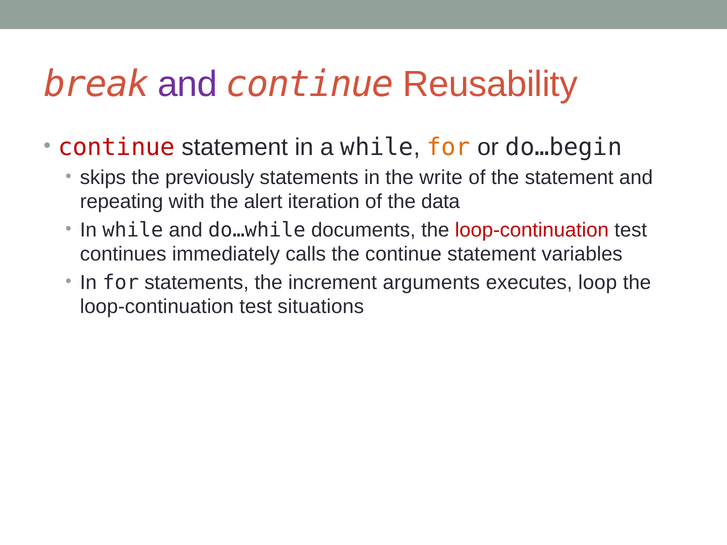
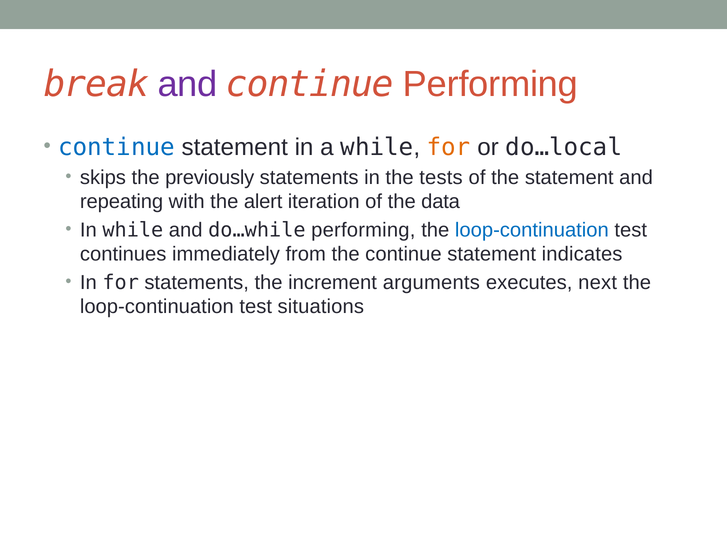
continue Reusability: Reusability -> Performing
continue at (116, 147) colour: red -> blue
do…begin: do…begin -> do…local
write: write -> tests
do…while documents: documents -> performing
loop-continuation at (532, 230) colour: red -> blue
calls: calls -> from
variables: variables -> indicates
loop: loop -> next
